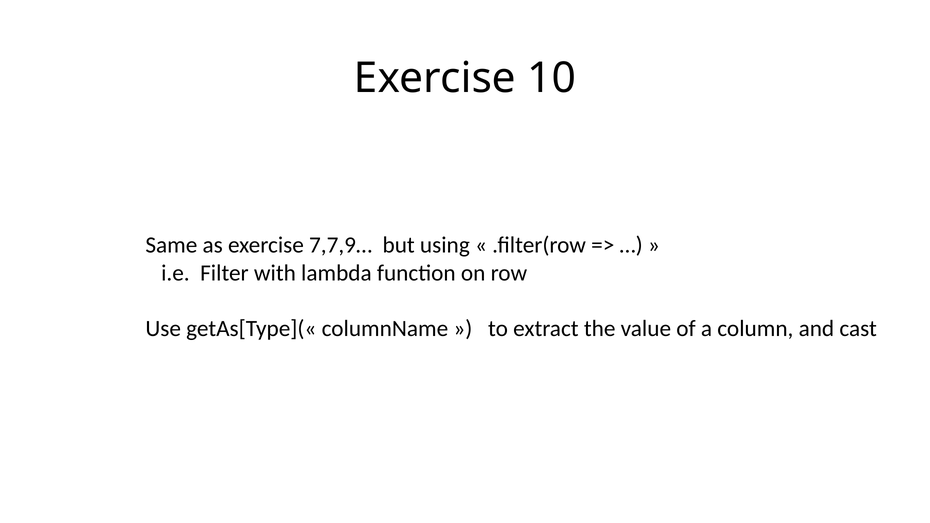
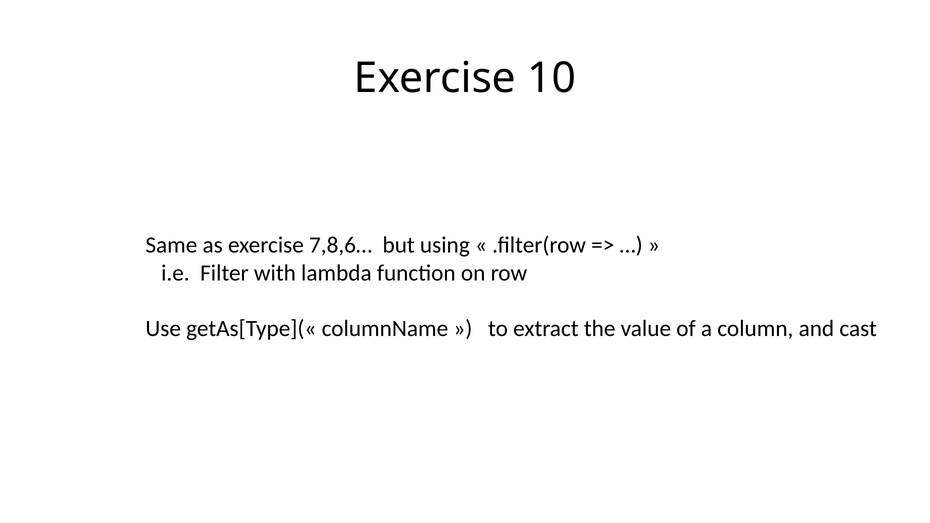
7,7,9…: 7,7,9… -> 7,8,6…
